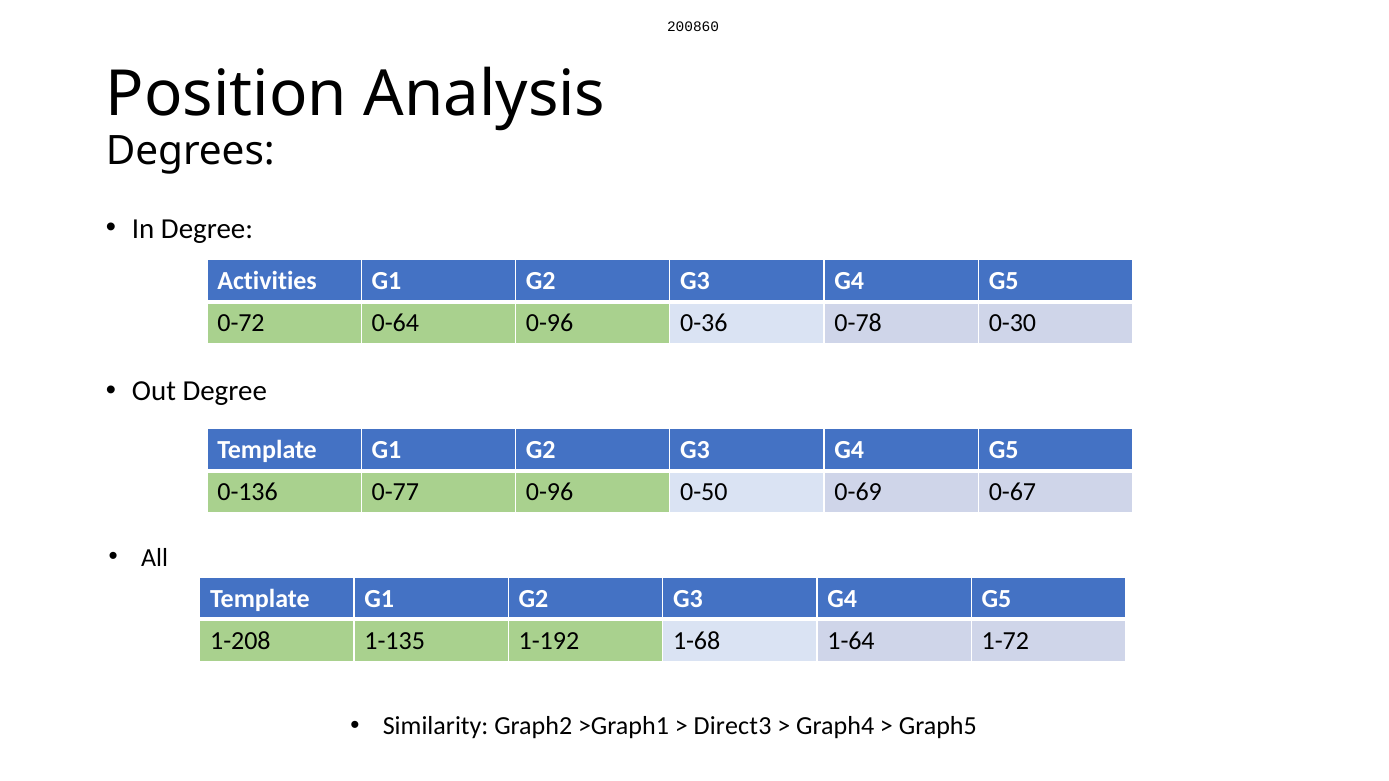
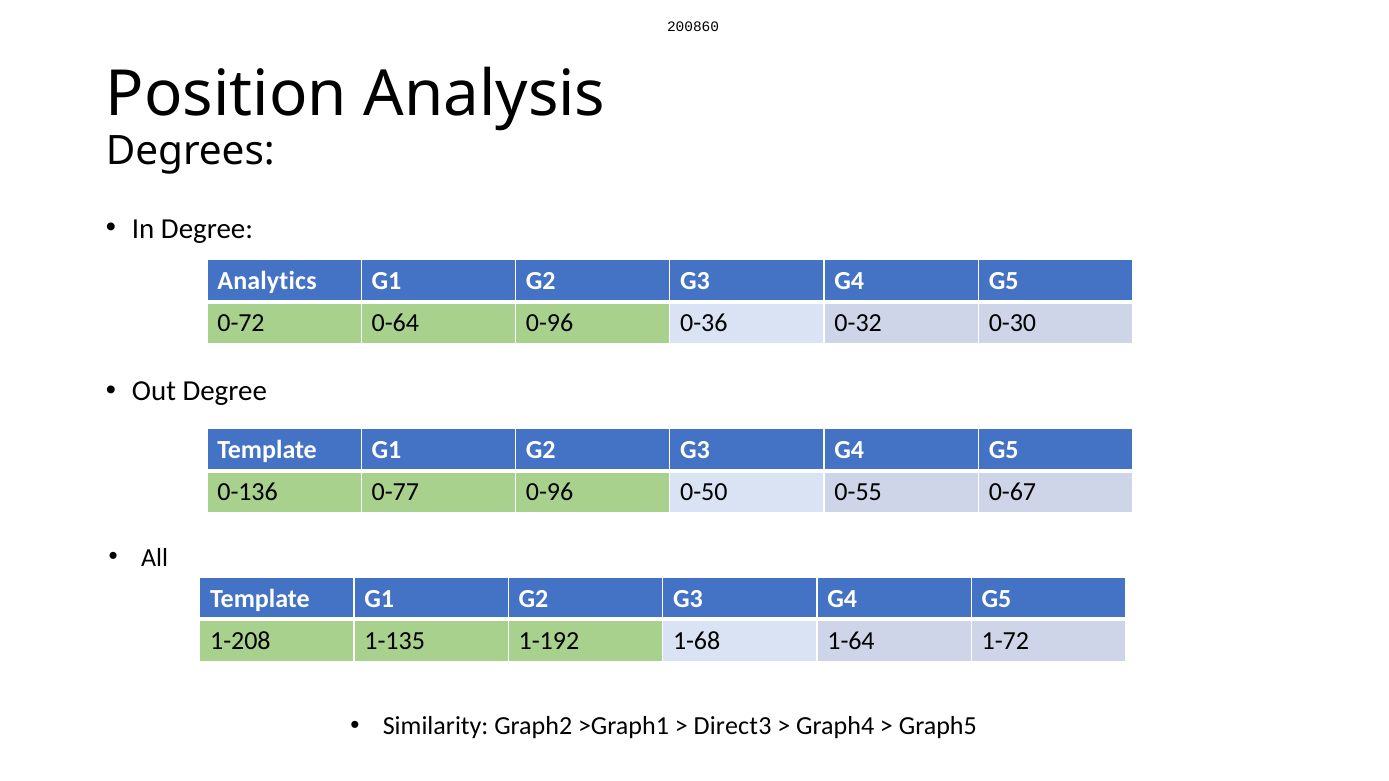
Activities: Activities -> Analytics
0-78: 0-78 -> 0-32
0-69: 0-69 -> 0-55
